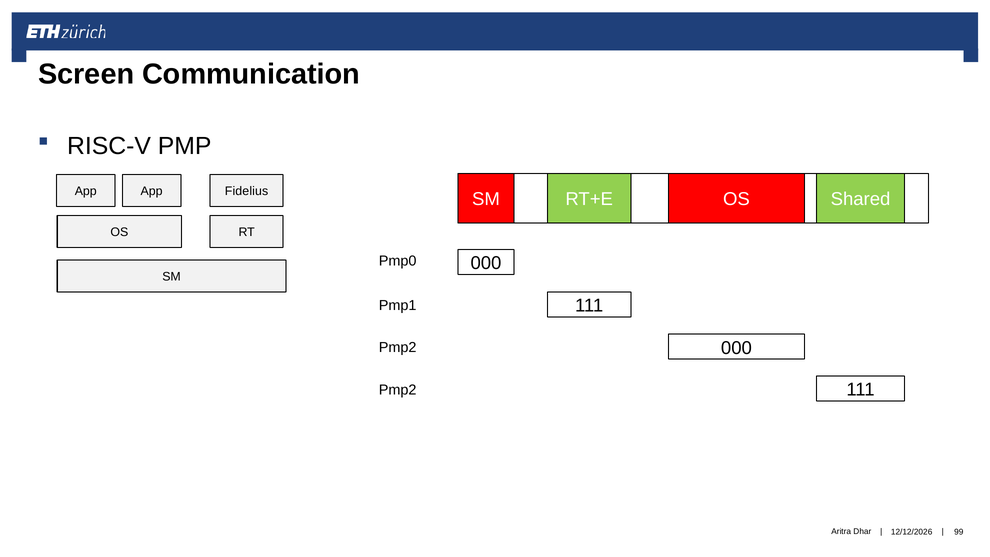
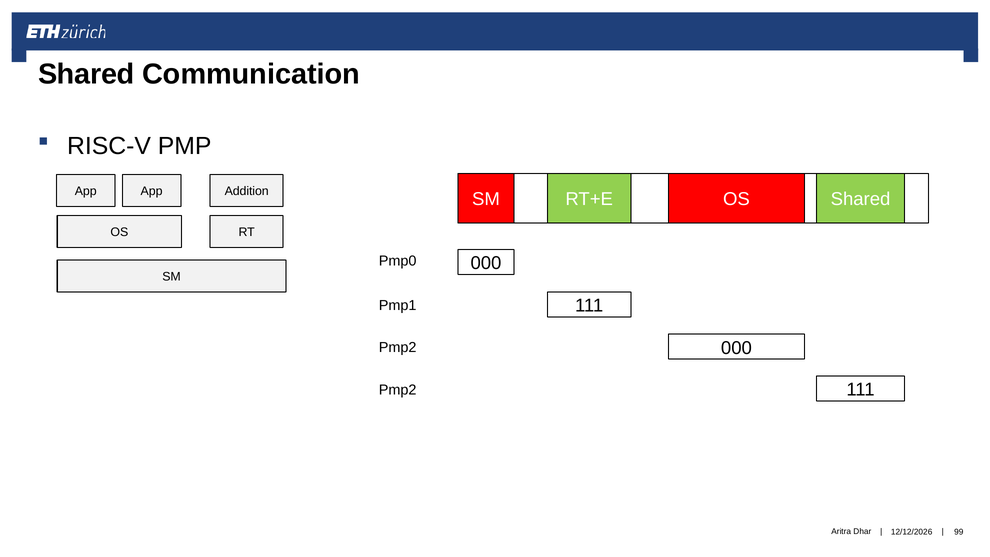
Screen at (86, 74): Screen -> Shared
Fidelius: Fidelius -> Addition
